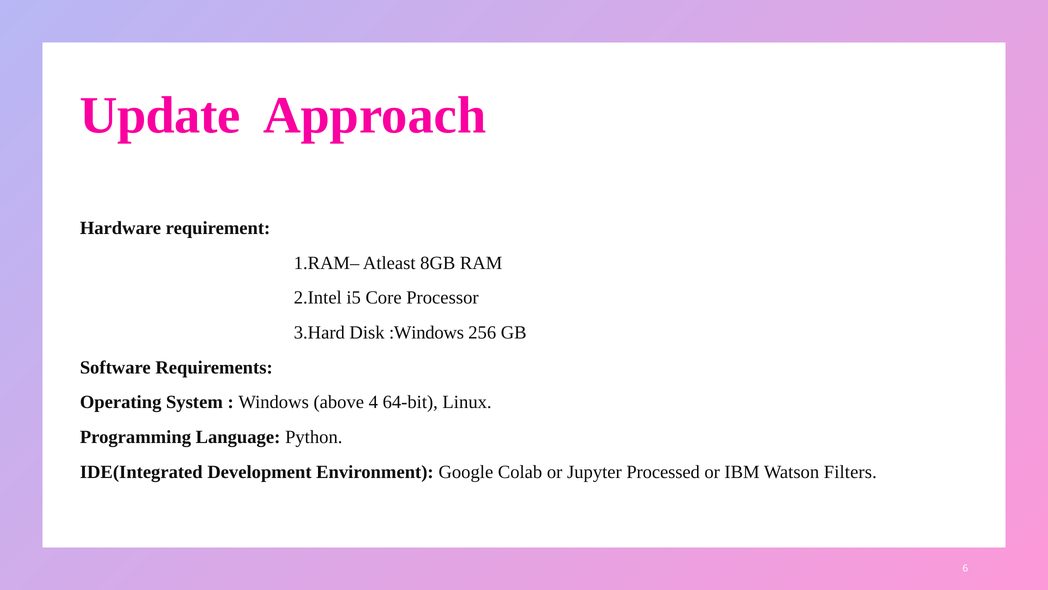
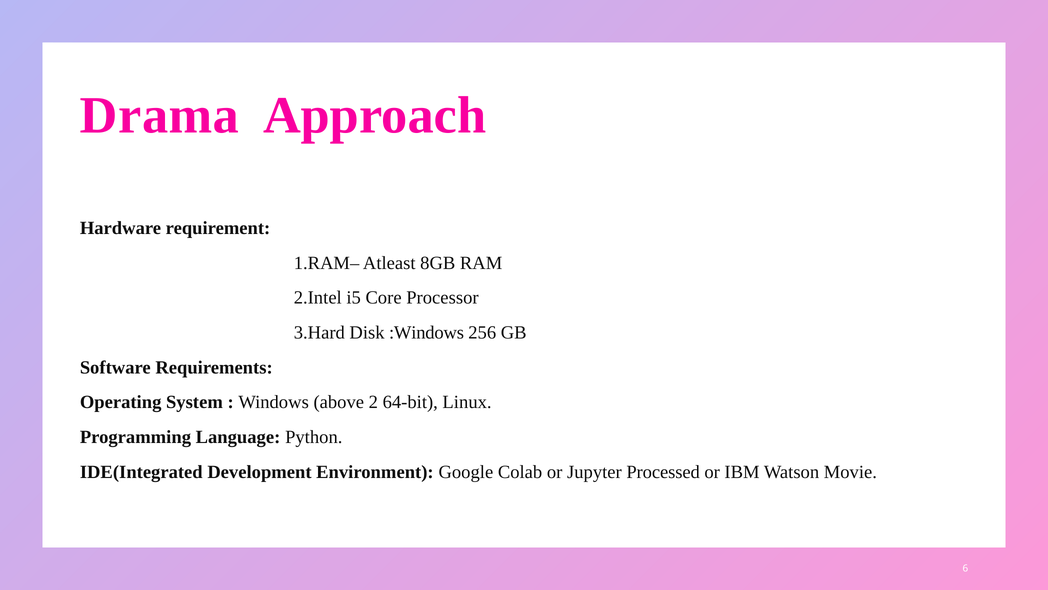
Update: Update -> Drama
4: 4 -> 2
Filters: Filters -> Movie
